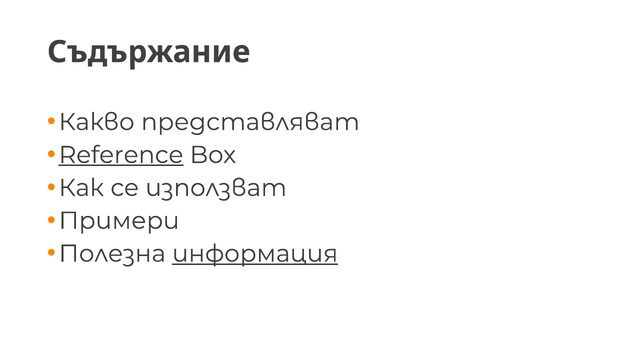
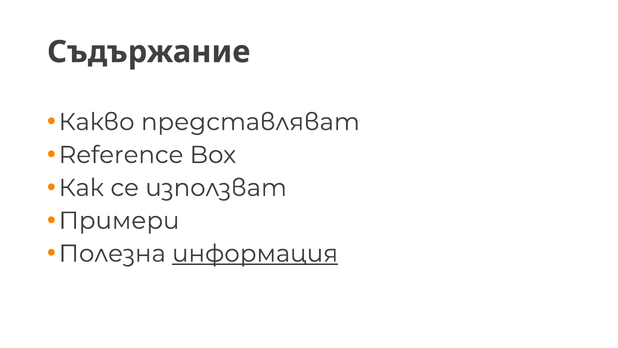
Reference underline: present -> none
